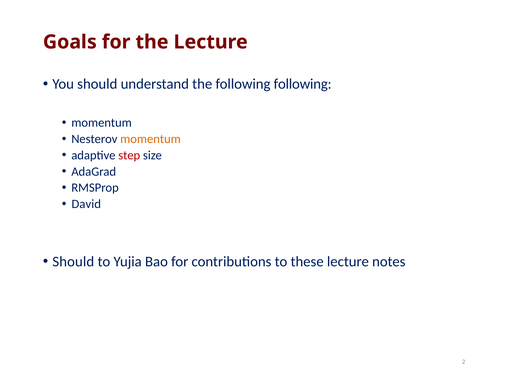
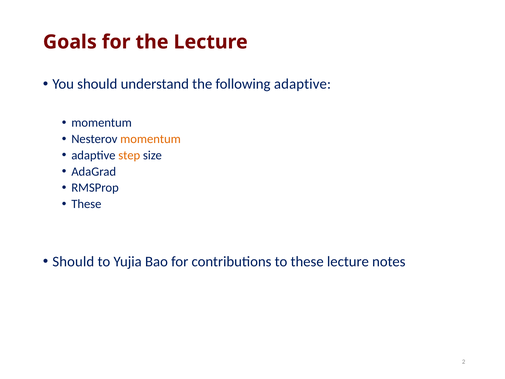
following following: following -> adaptive
step colour: red -> orange
David at (86, 204): David -> These
